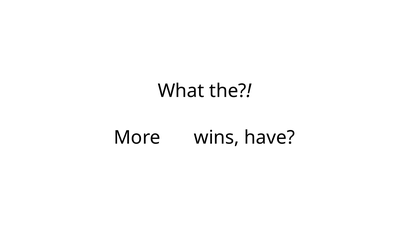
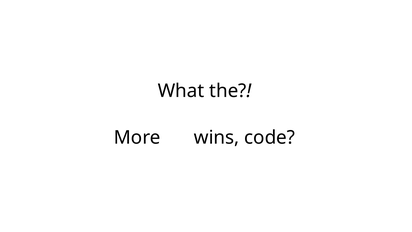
have: have -> code
